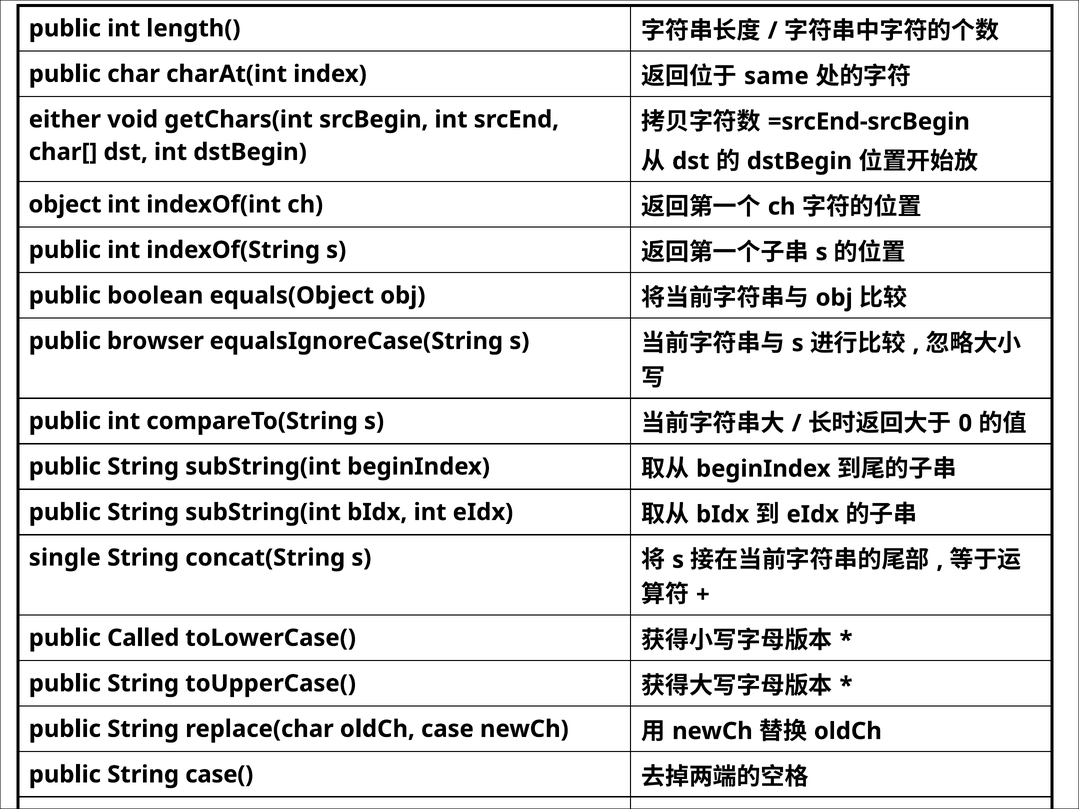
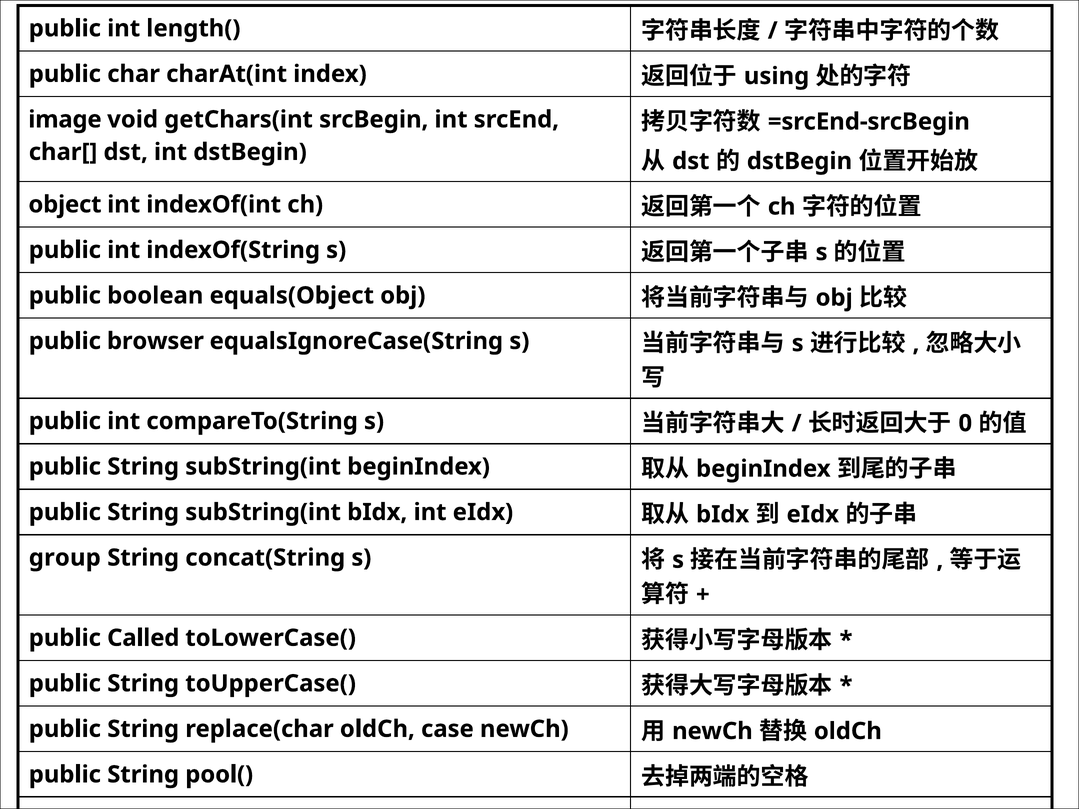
same: same -> using
either: either -> image
single: single -> group
case(: case( -> pool(
